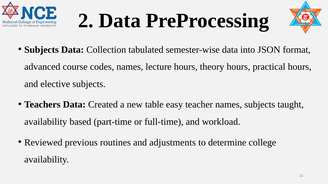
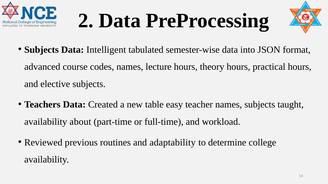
Collection: Collection -> Intelligent
based: based -> about
adjustments: adjustments -> adaptability
